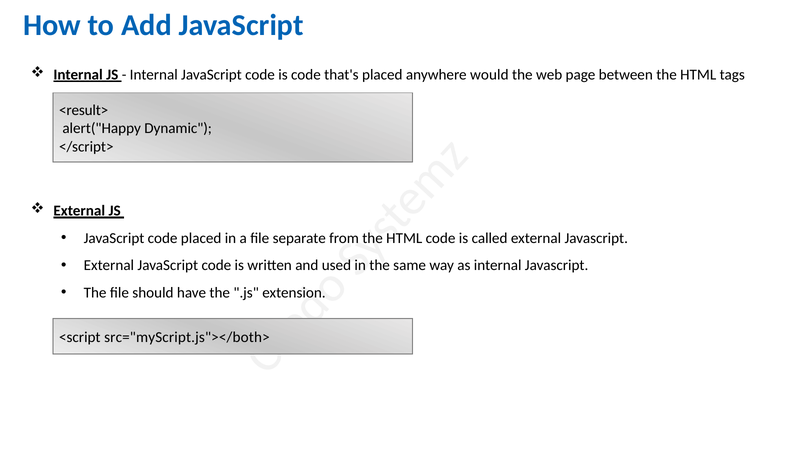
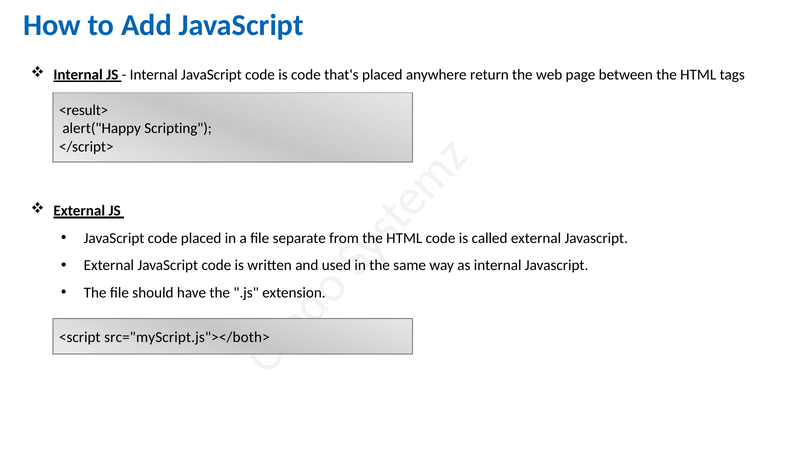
would: would -> return
Dynamic: Dynamic -> Scripting
